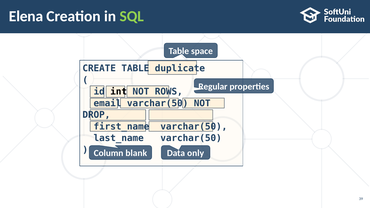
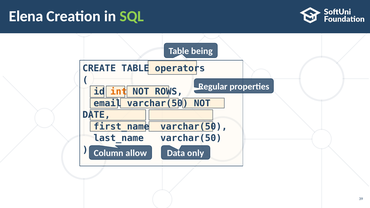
space: space -> being
duplicate: duplicate -> operators
int colour: black -> orange
DROP: DROP -> DATE
blank: blank -> allow
